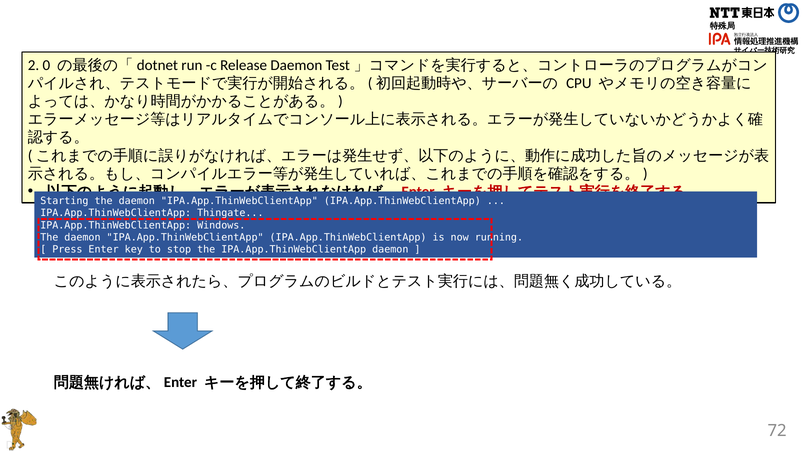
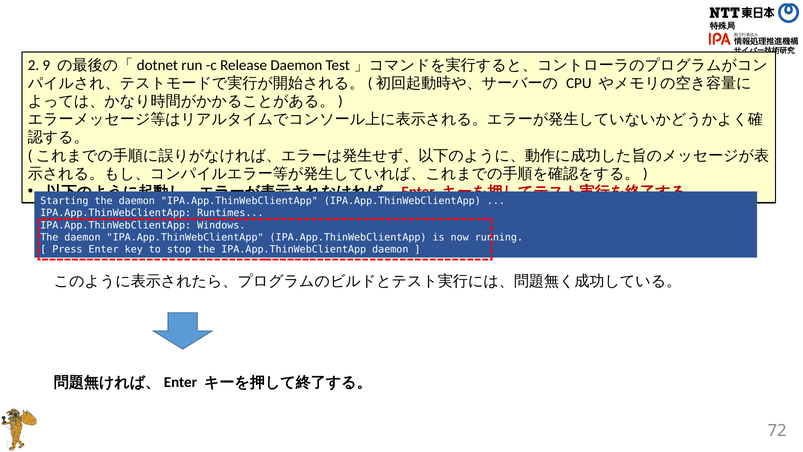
0: 0 -> 9
Thingate: Thingate -> Runtimes
